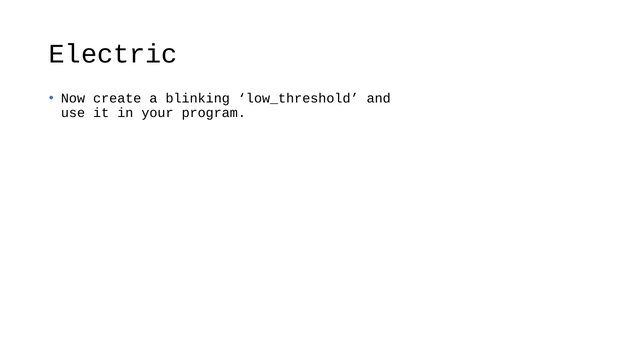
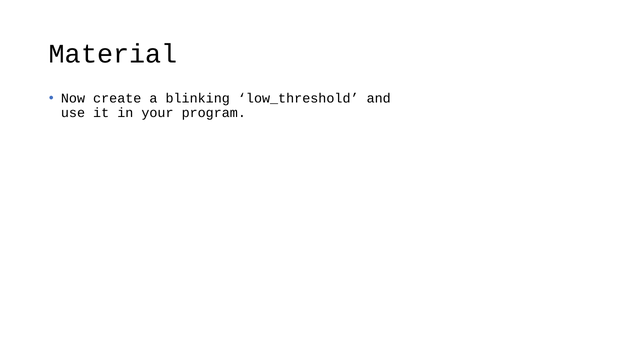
Electric: Electric -> Material
